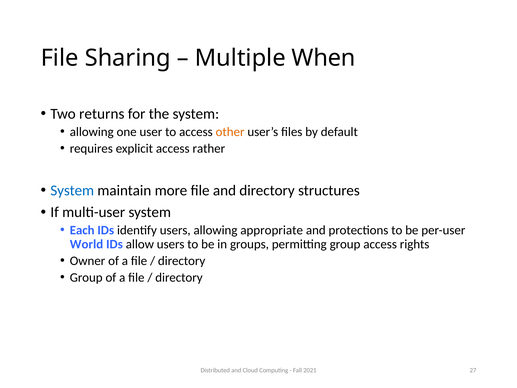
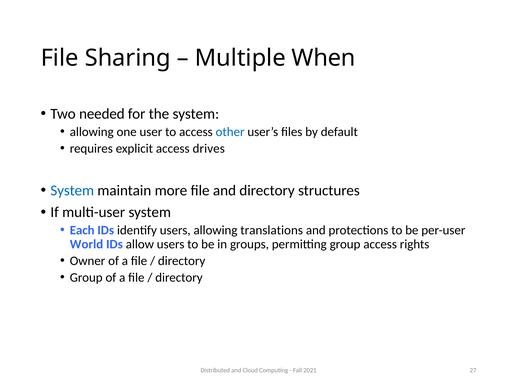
returns: returns -> needed
other colour: orange -> blue
rather: rather -> drives
appropriate: appropriate -> translations
